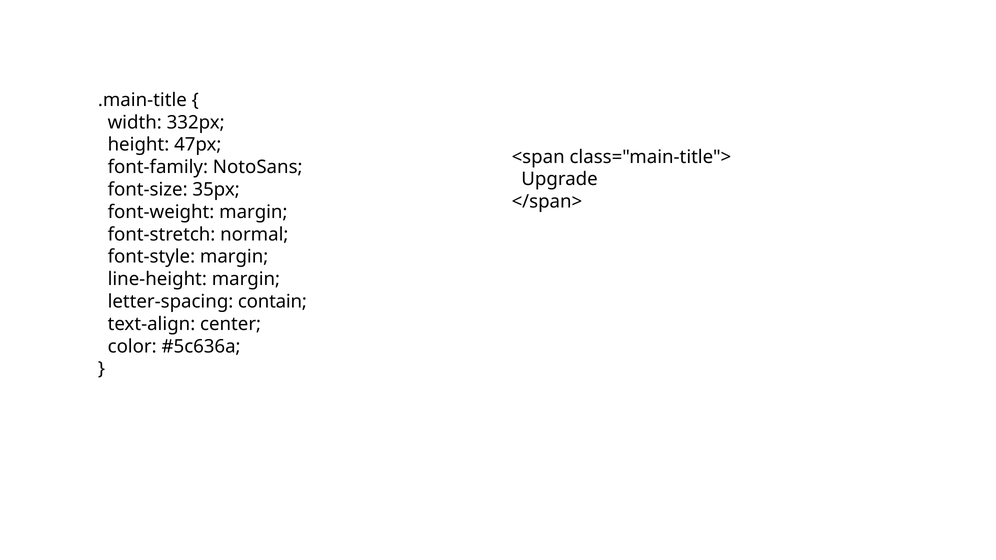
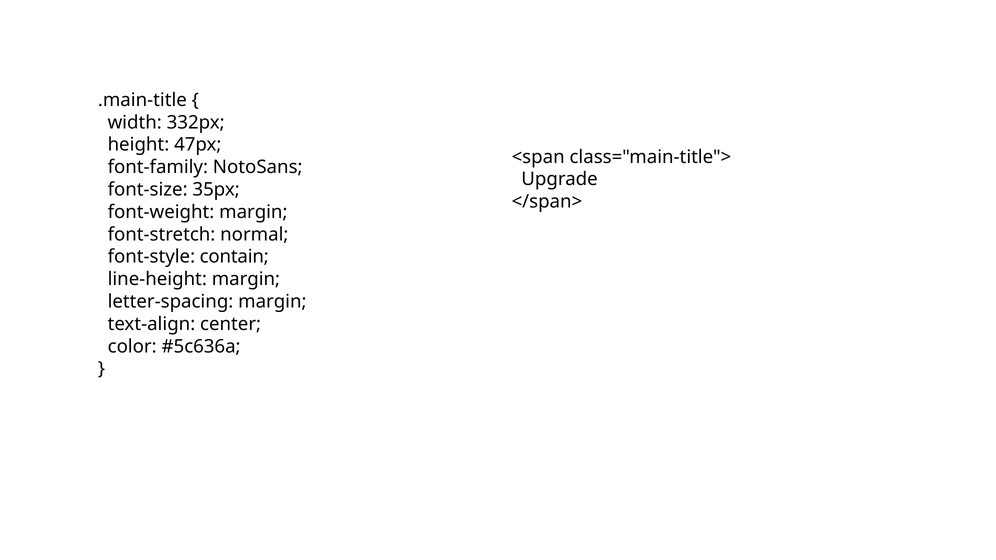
font-style margin: margin -> contain
letter-spacing contain: contain -> margin
